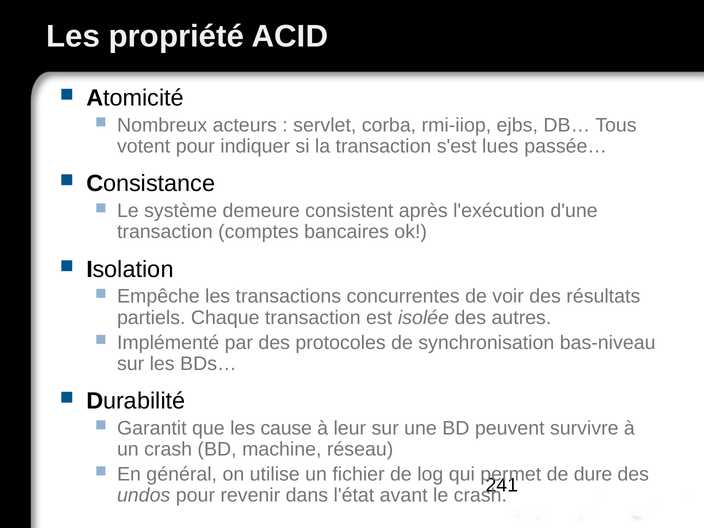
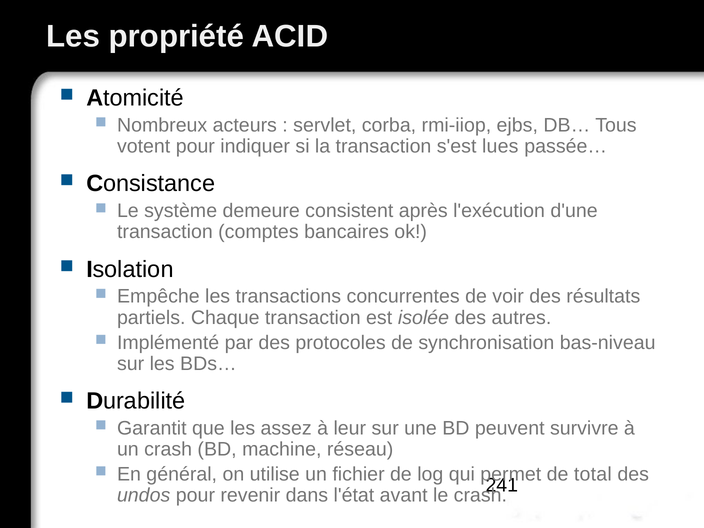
cause: cause -> assez
dure: dure -> total
